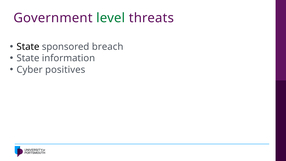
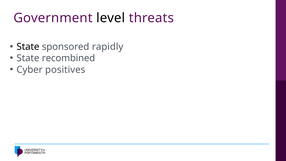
level colour: green -> black
breach: breach -> rapidly
information: information -> recombined
